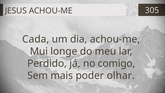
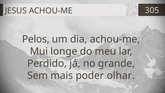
Cada: Cada -> Pelos
comigo: comigo -> grande
